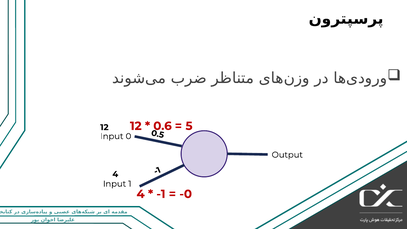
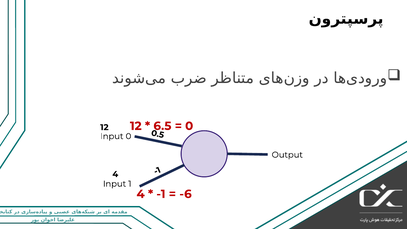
0.6: 0.6 -> 6.5
5 at (189, 126): 5 -> 0
-0: -0 -> -6
